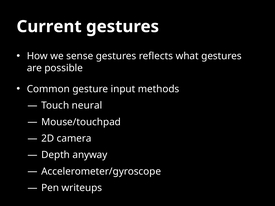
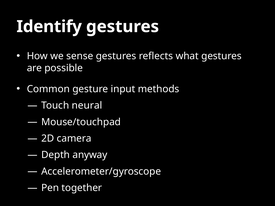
Current: Current -> Identify
writeups: writeups -> together
